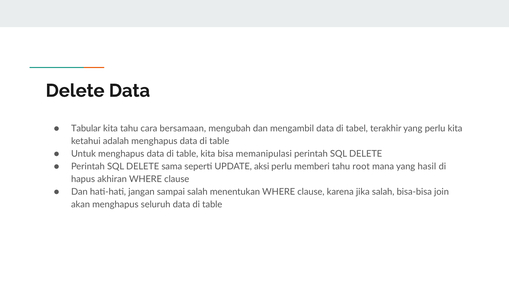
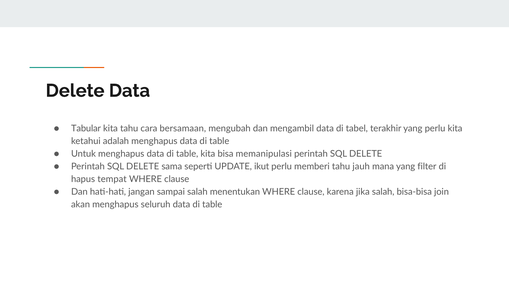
aksi: aksi -> ikut
root: root -> jauh
hasil: hasil -> filter
akhiran: akhiran -> tempat
